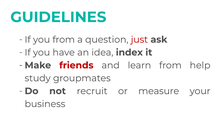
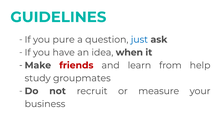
you from: from -> pure
just colour: red -> blue
index: index -> when
